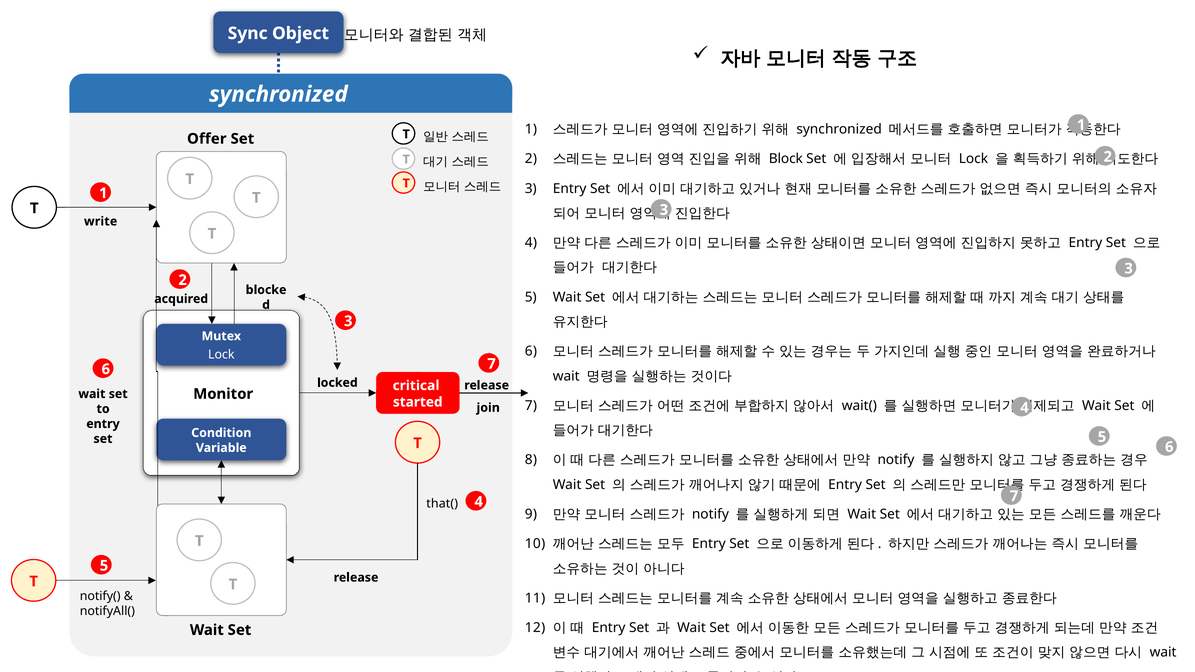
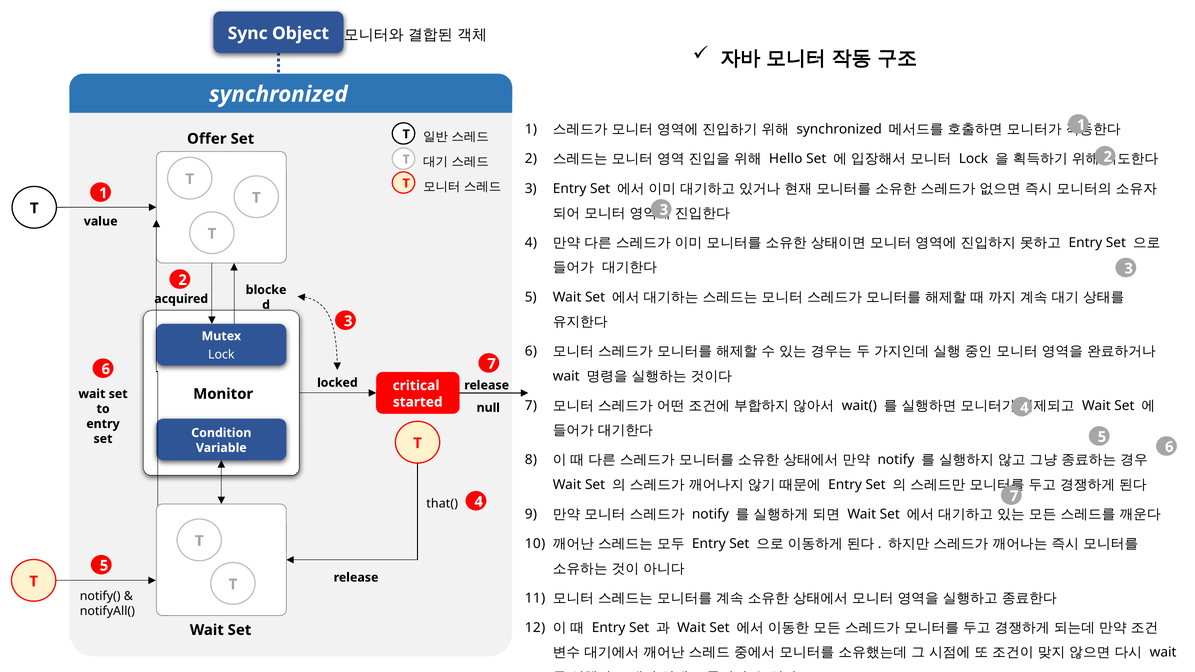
Block: Block -> Hello
write: write -> value
join: join -> null
